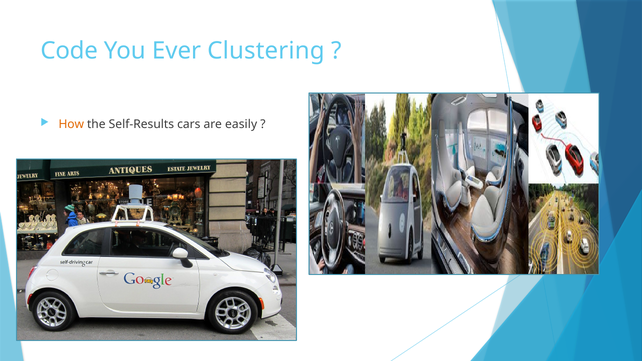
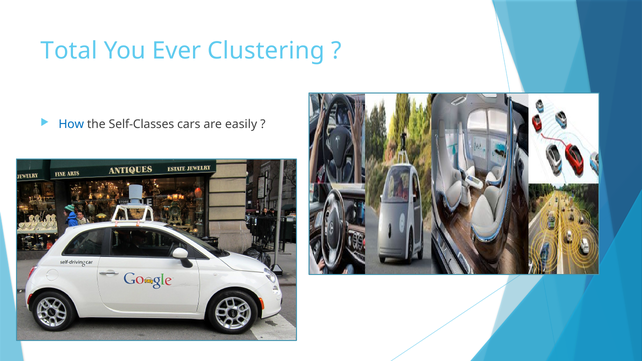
Code: Code -> Total
How colour: orange -> blue
Self-Results: Self-Results -> Self-Classes
